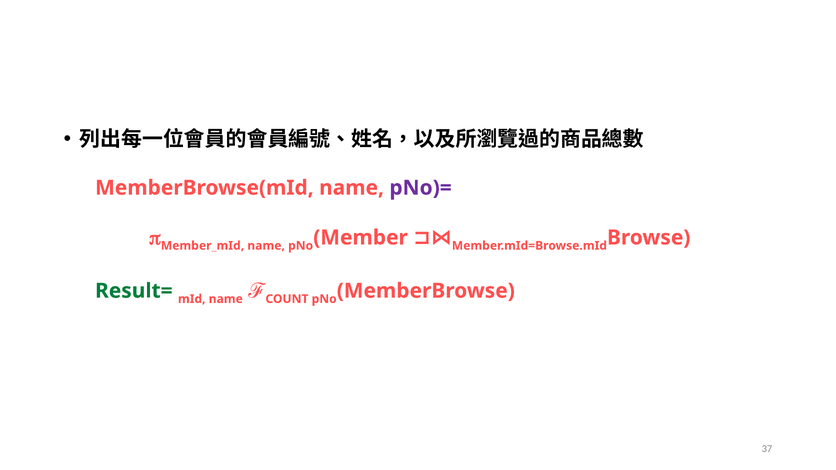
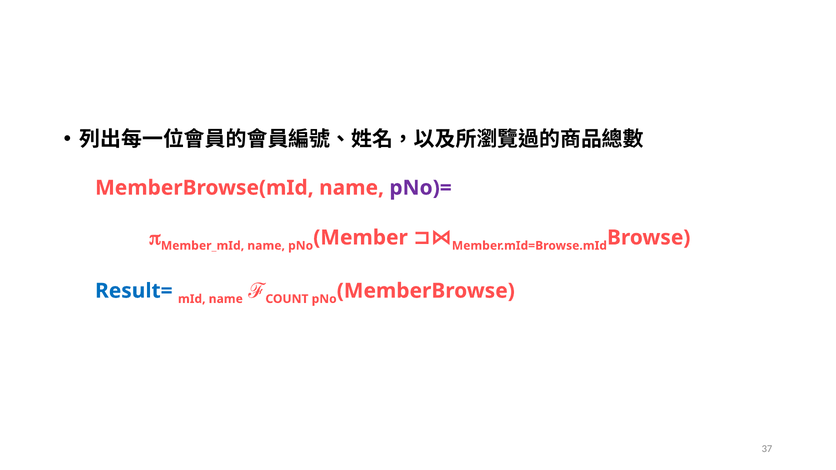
Result= colour: green -> blue
